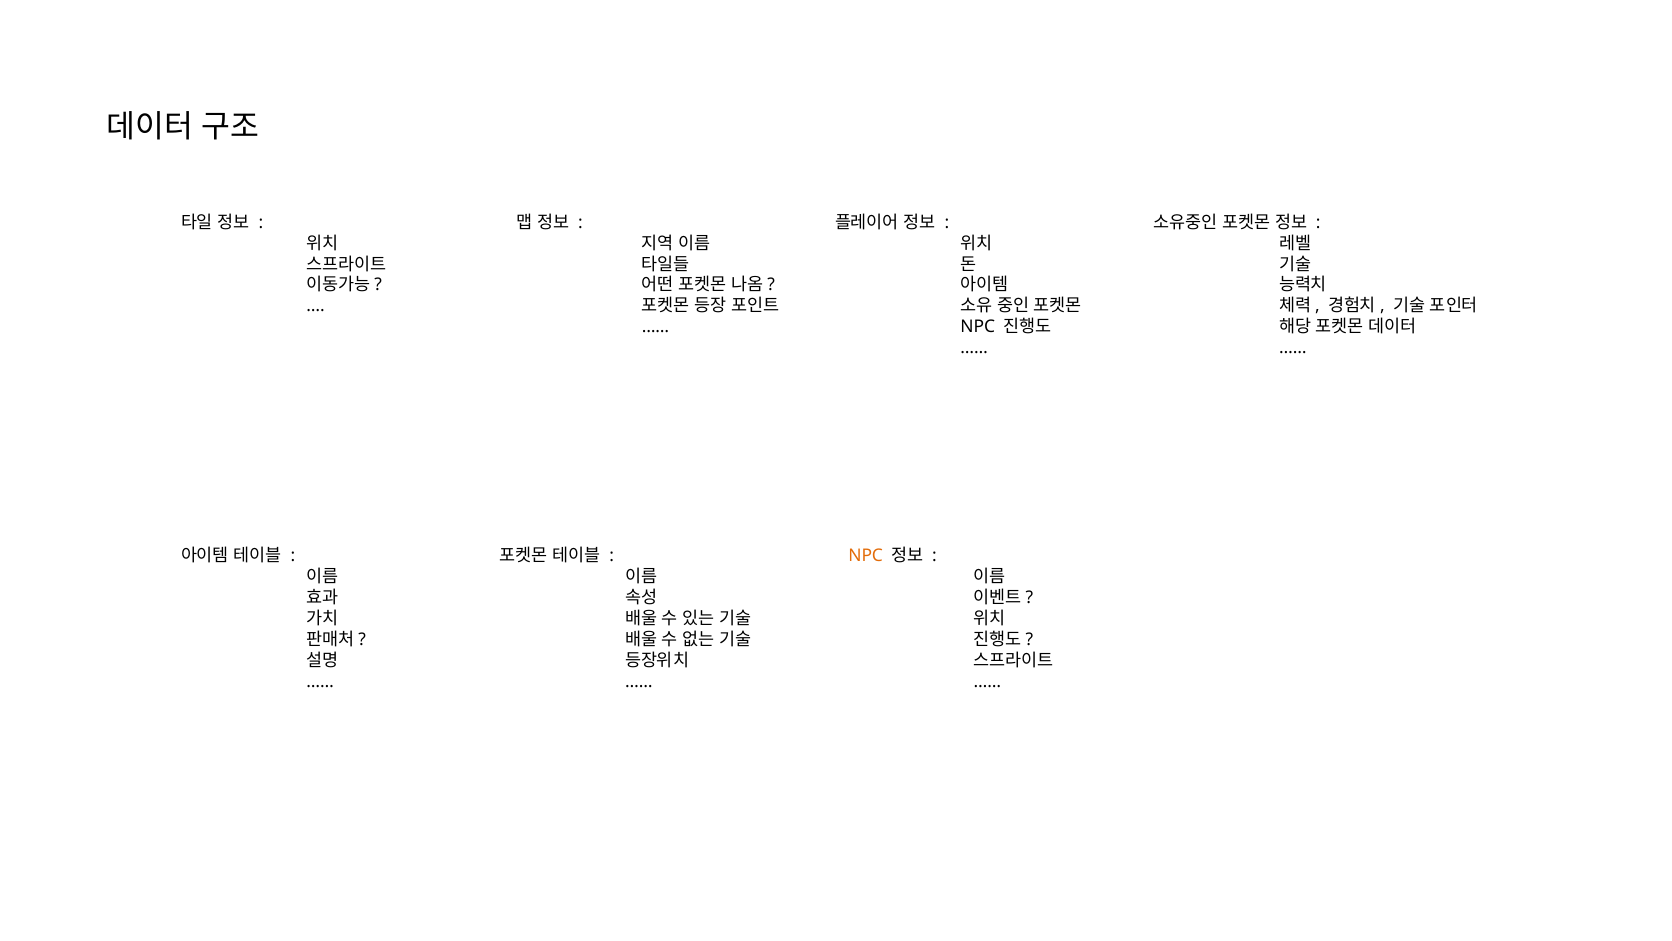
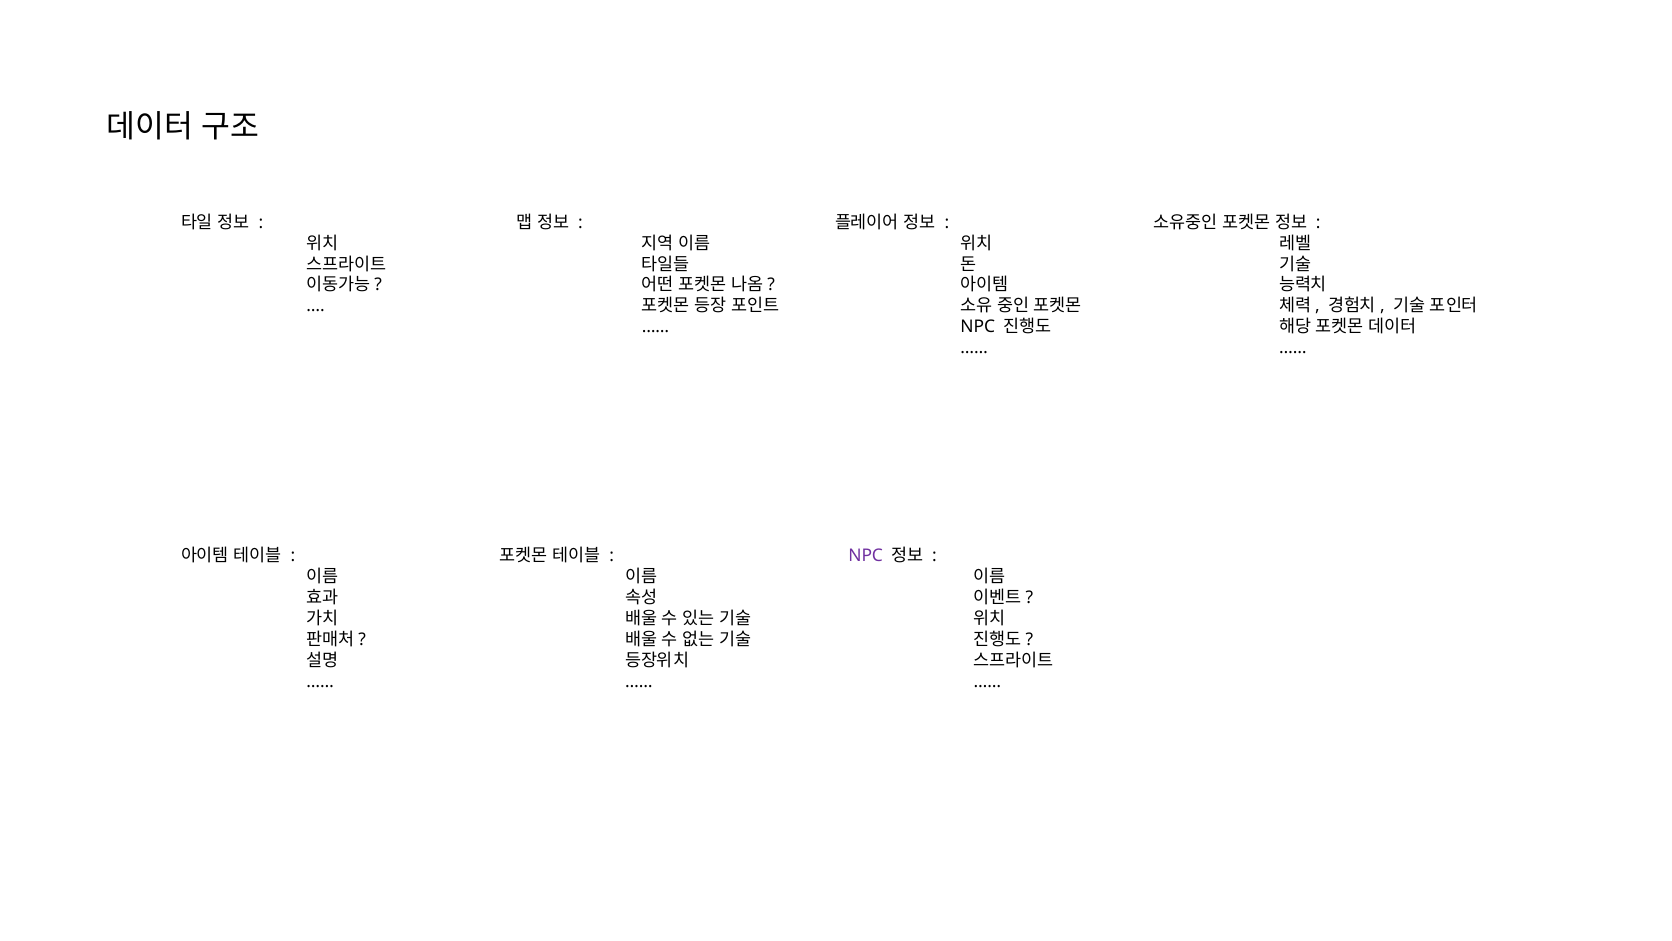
NPC at (866, 555) colour: orange -> purple
